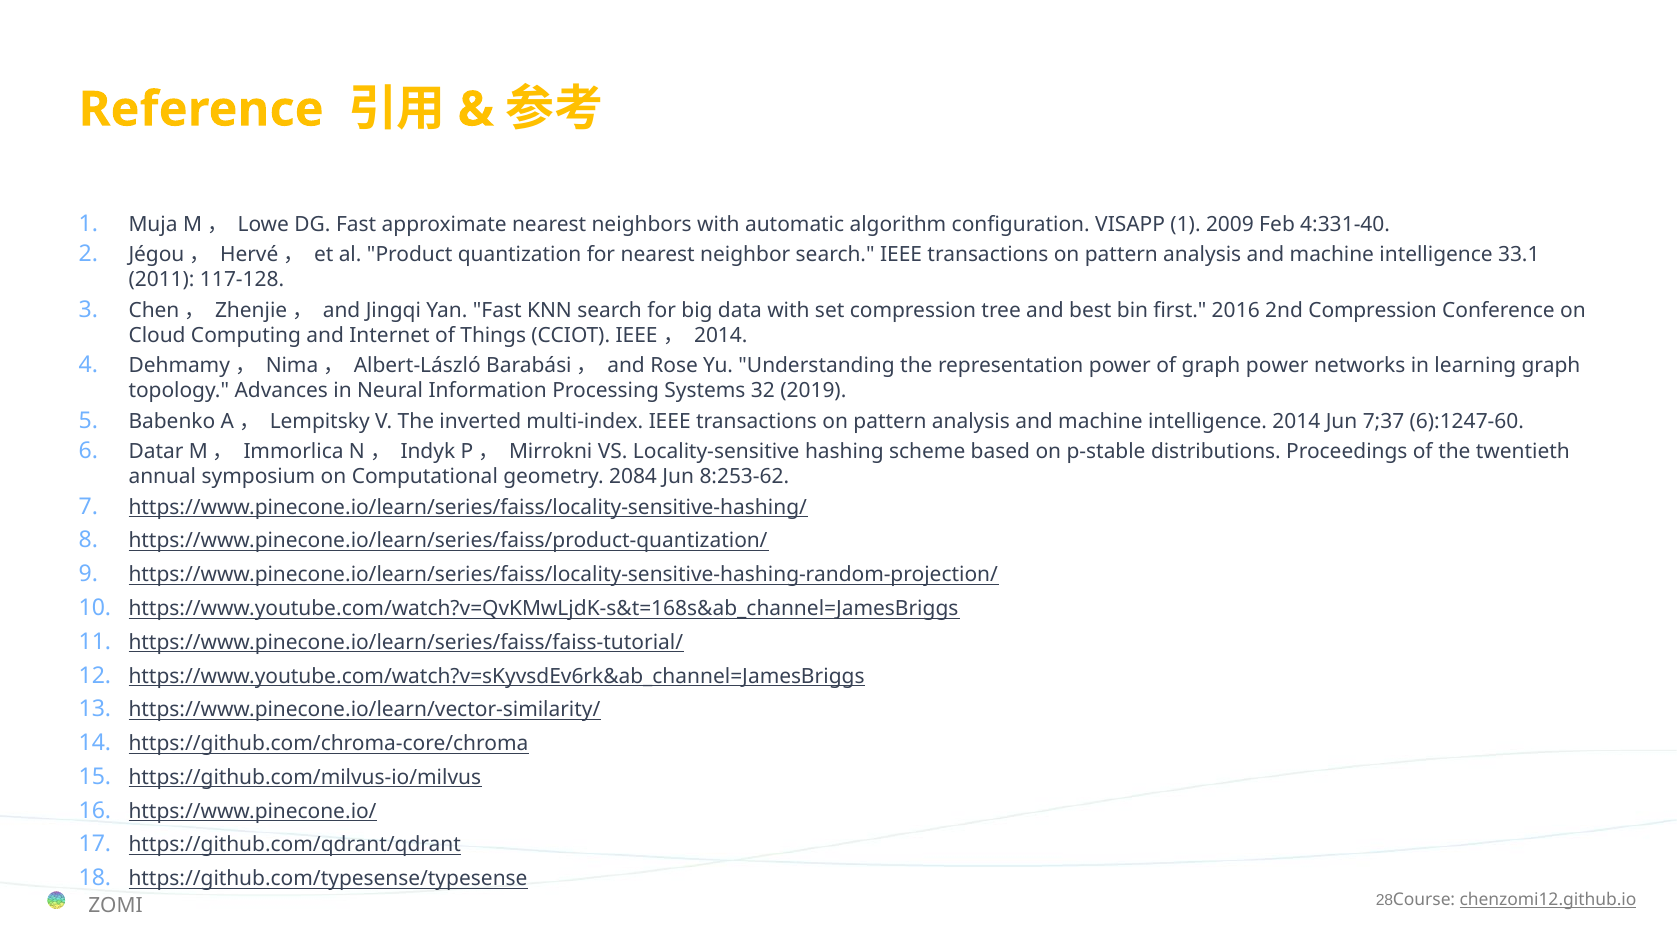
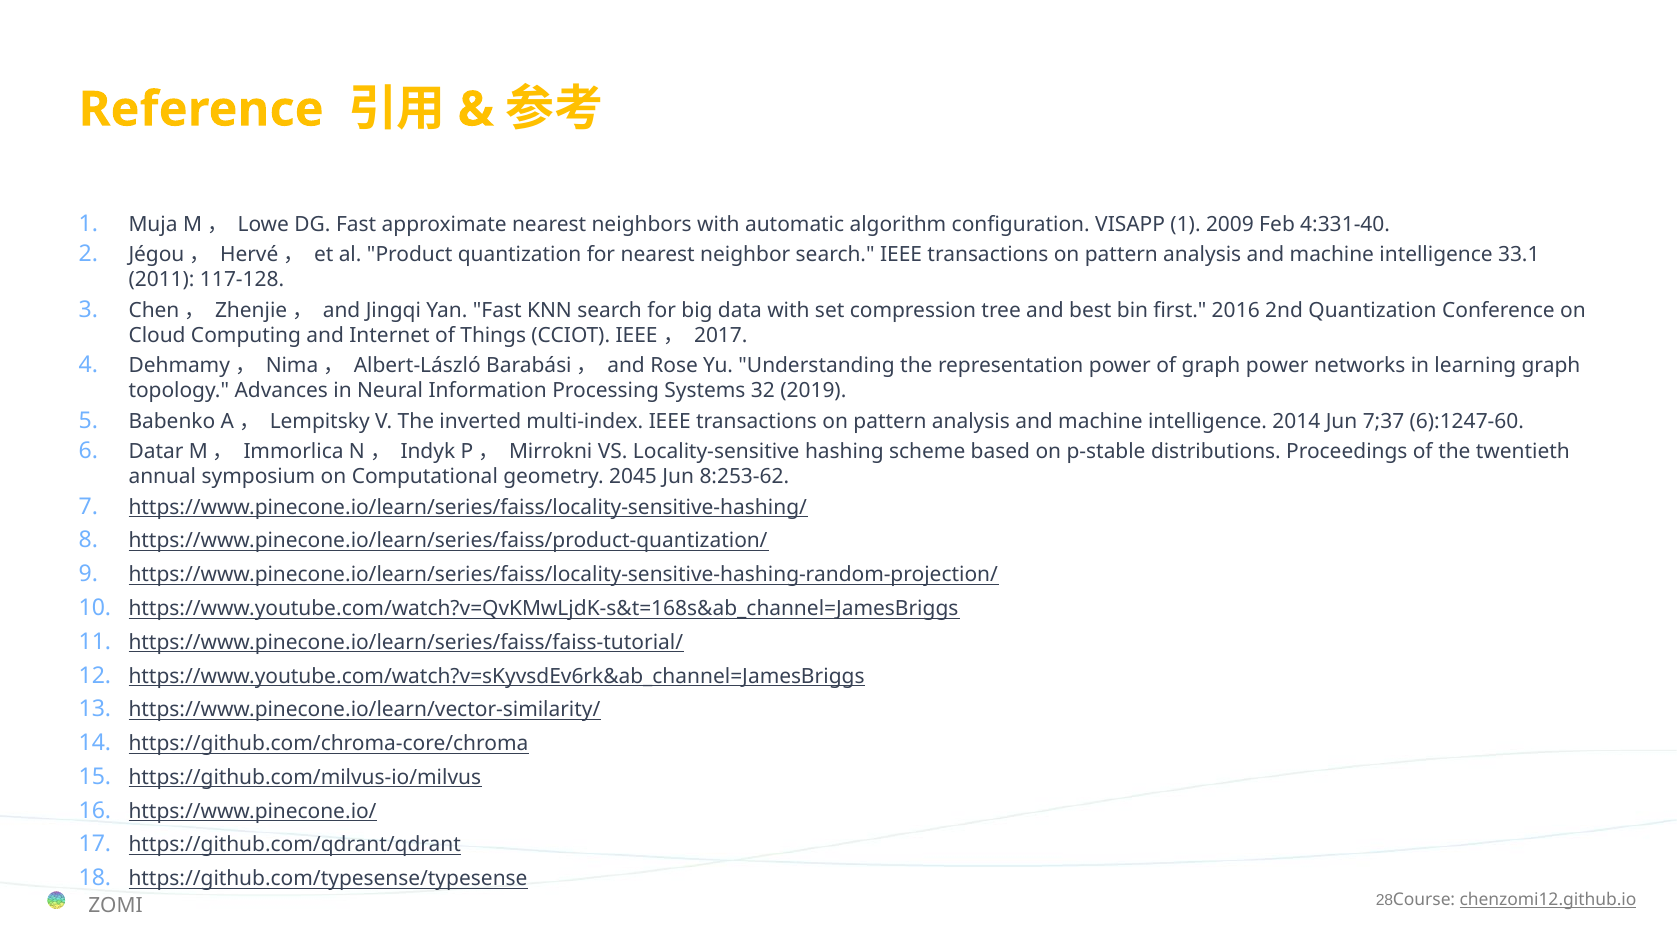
2nd Compression: Compression -> Quantization
2014 at (721, 335): 2014 -> 2017
2084: 2084 -> 2045
